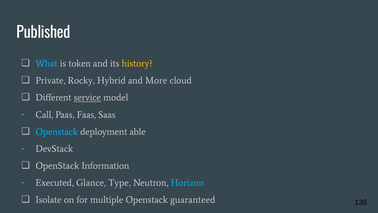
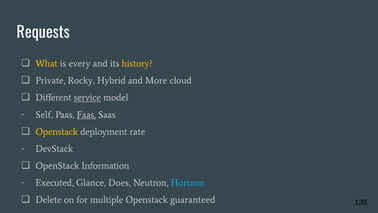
Published: Published -> Requests
What colour: light blue -> yellow
token: token -> every
Call: Call -> Self
Faas underline: none -> present
Openstack at (57, 131) colour: light blue -> yellow
able: able -> rate
Type: Type -> Does
Isolate: Isolate -> Delete
